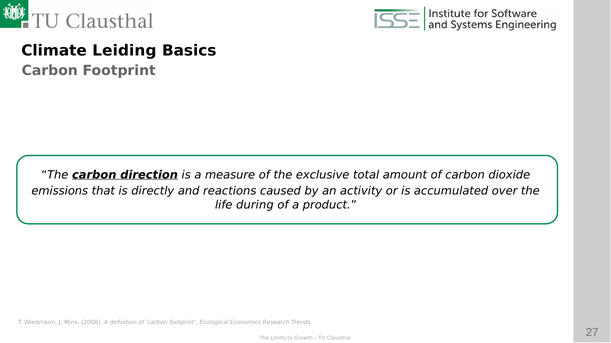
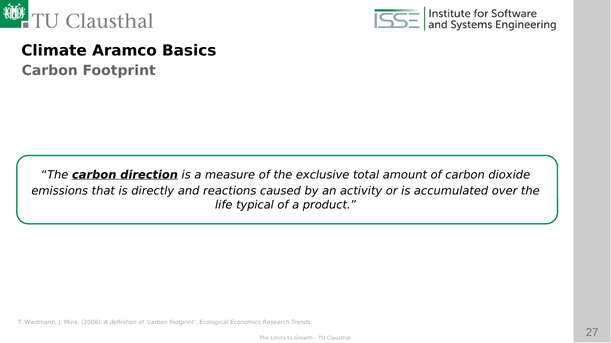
Leiding: Leiding -> Aramco
during: during -> typical
